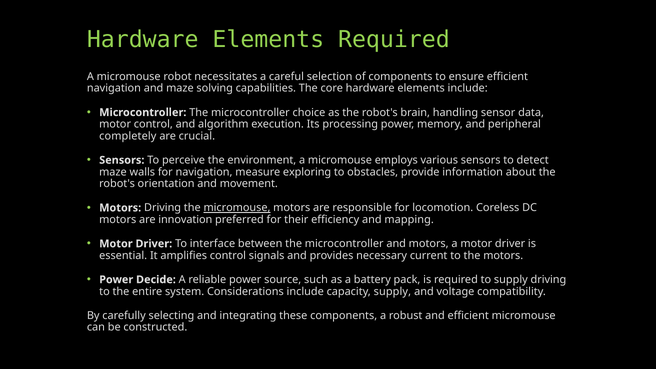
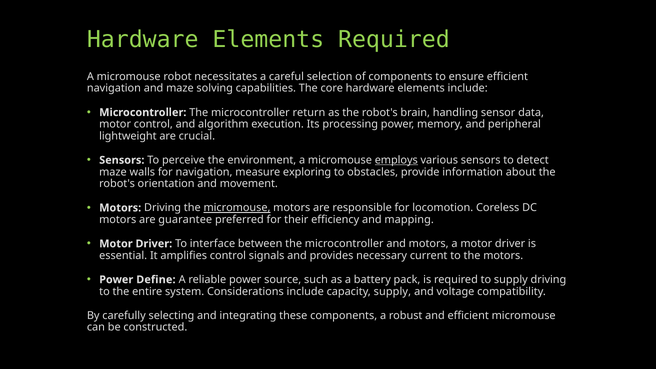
choice: choice -> return
completely: completely -> lightweight
employs underline: none -> present
innovation: innovation -> guarantee
Decide: Decide -> Define
